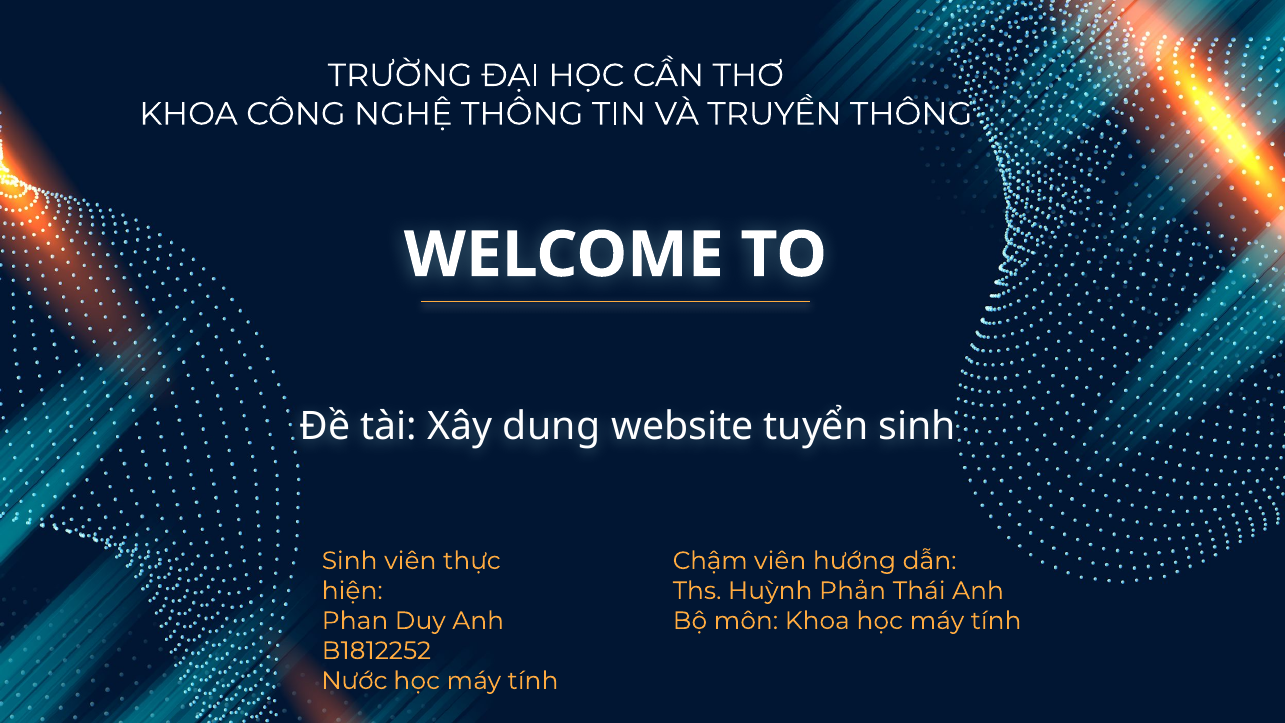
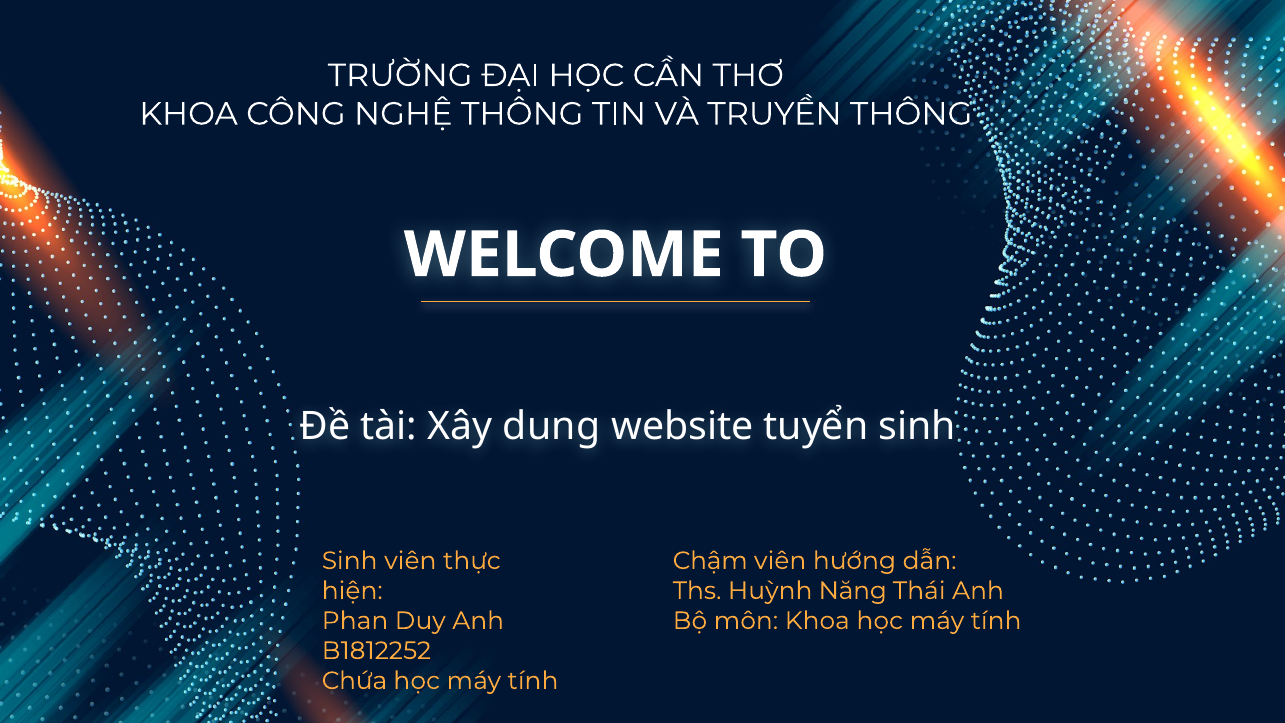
Phản: Phản -> Năng
Nước: Nước -> Chứa
